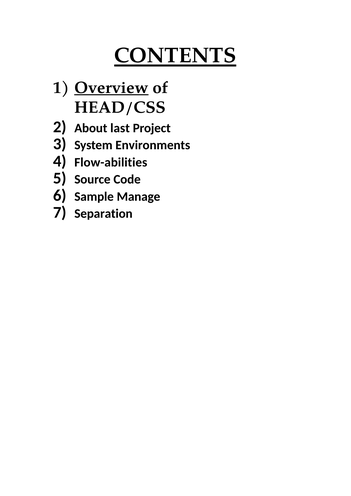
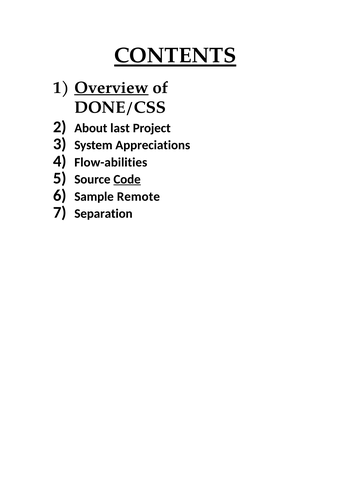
HEAD/CSS: HEAD/CSS -> DONE/CSS
Environments: Environments -> Appreciations
Code underline: none -> present
Manage: Manage -> Remote
